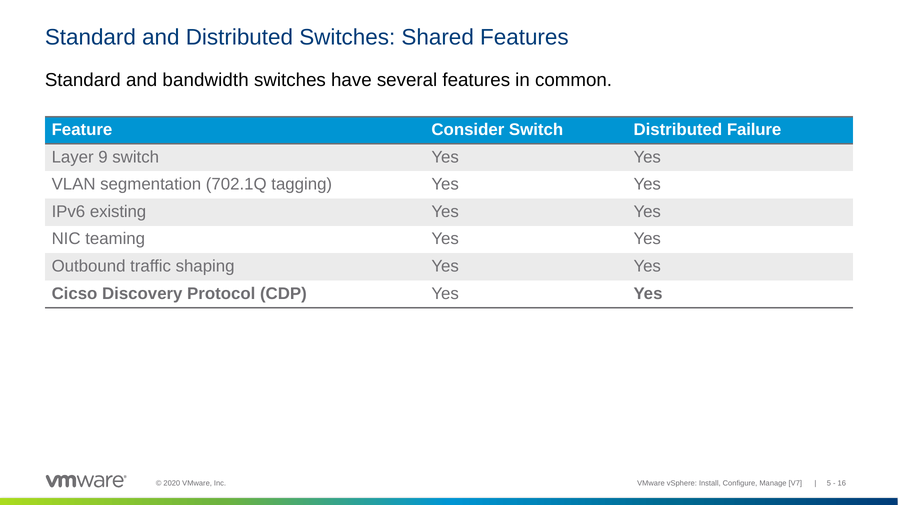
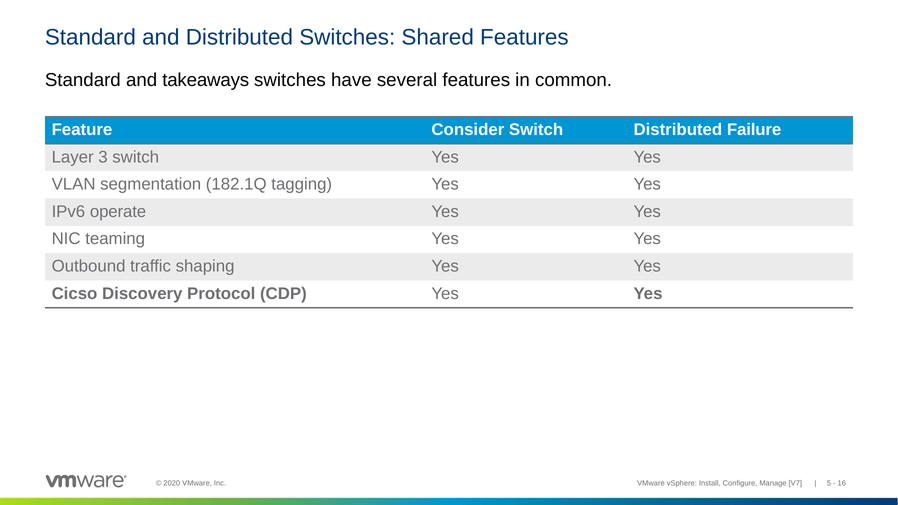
bandwidth: bandwidth -> takeaways
9: 9 -> 3
702.1Q: 702.1Q -> 182.1Q
existing: existing -> operate
